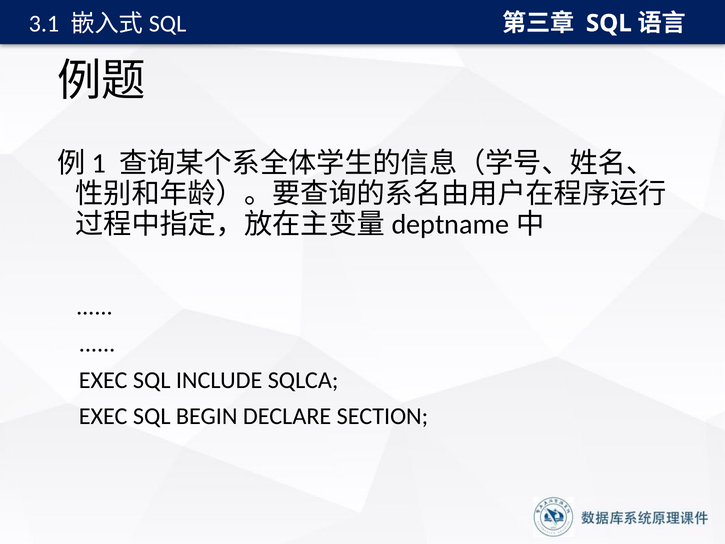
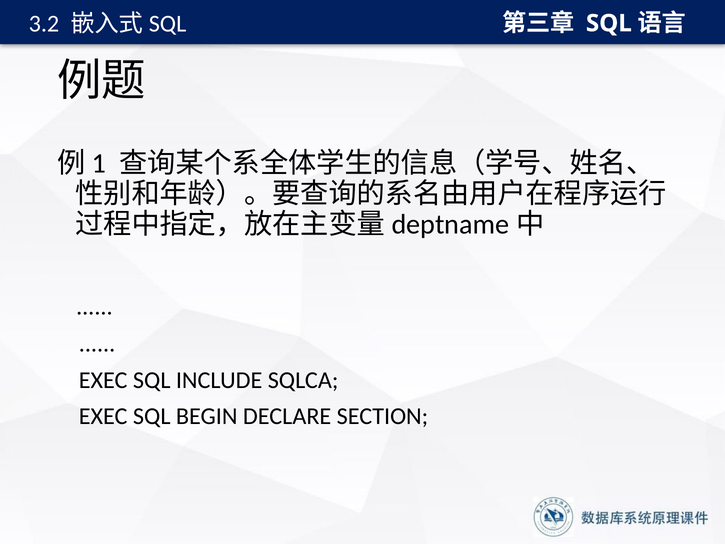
3.1: 3.1 -> 3.2
